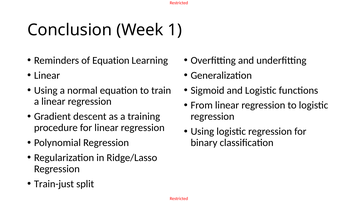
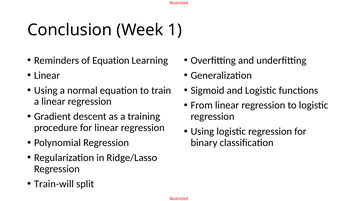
Train-just: Train-just -> Train-will
